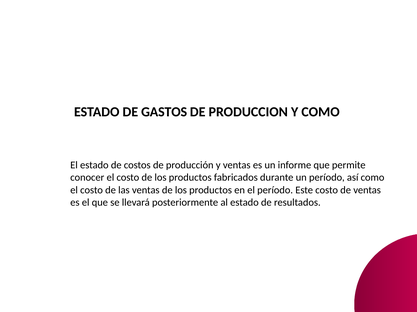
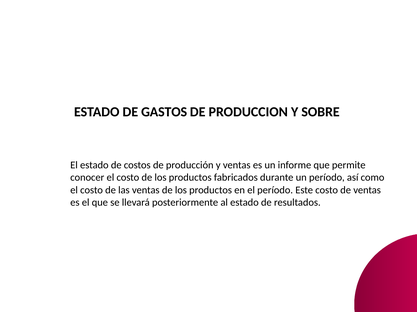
Y COMO: COMO -> SOBRE
